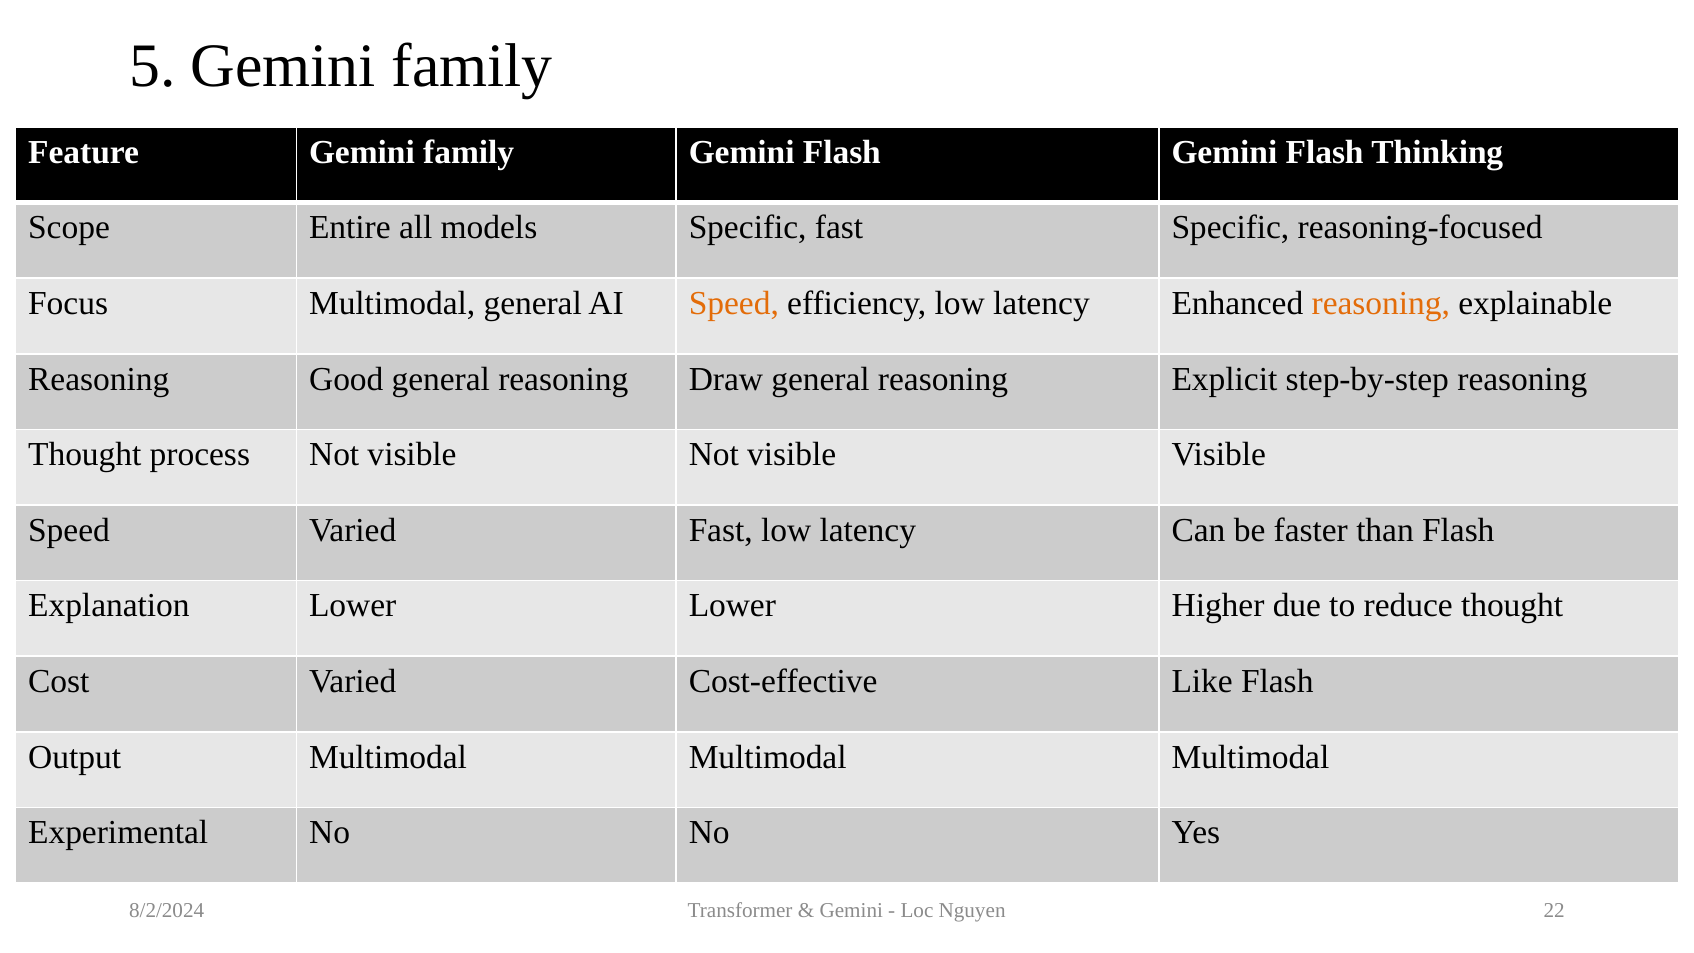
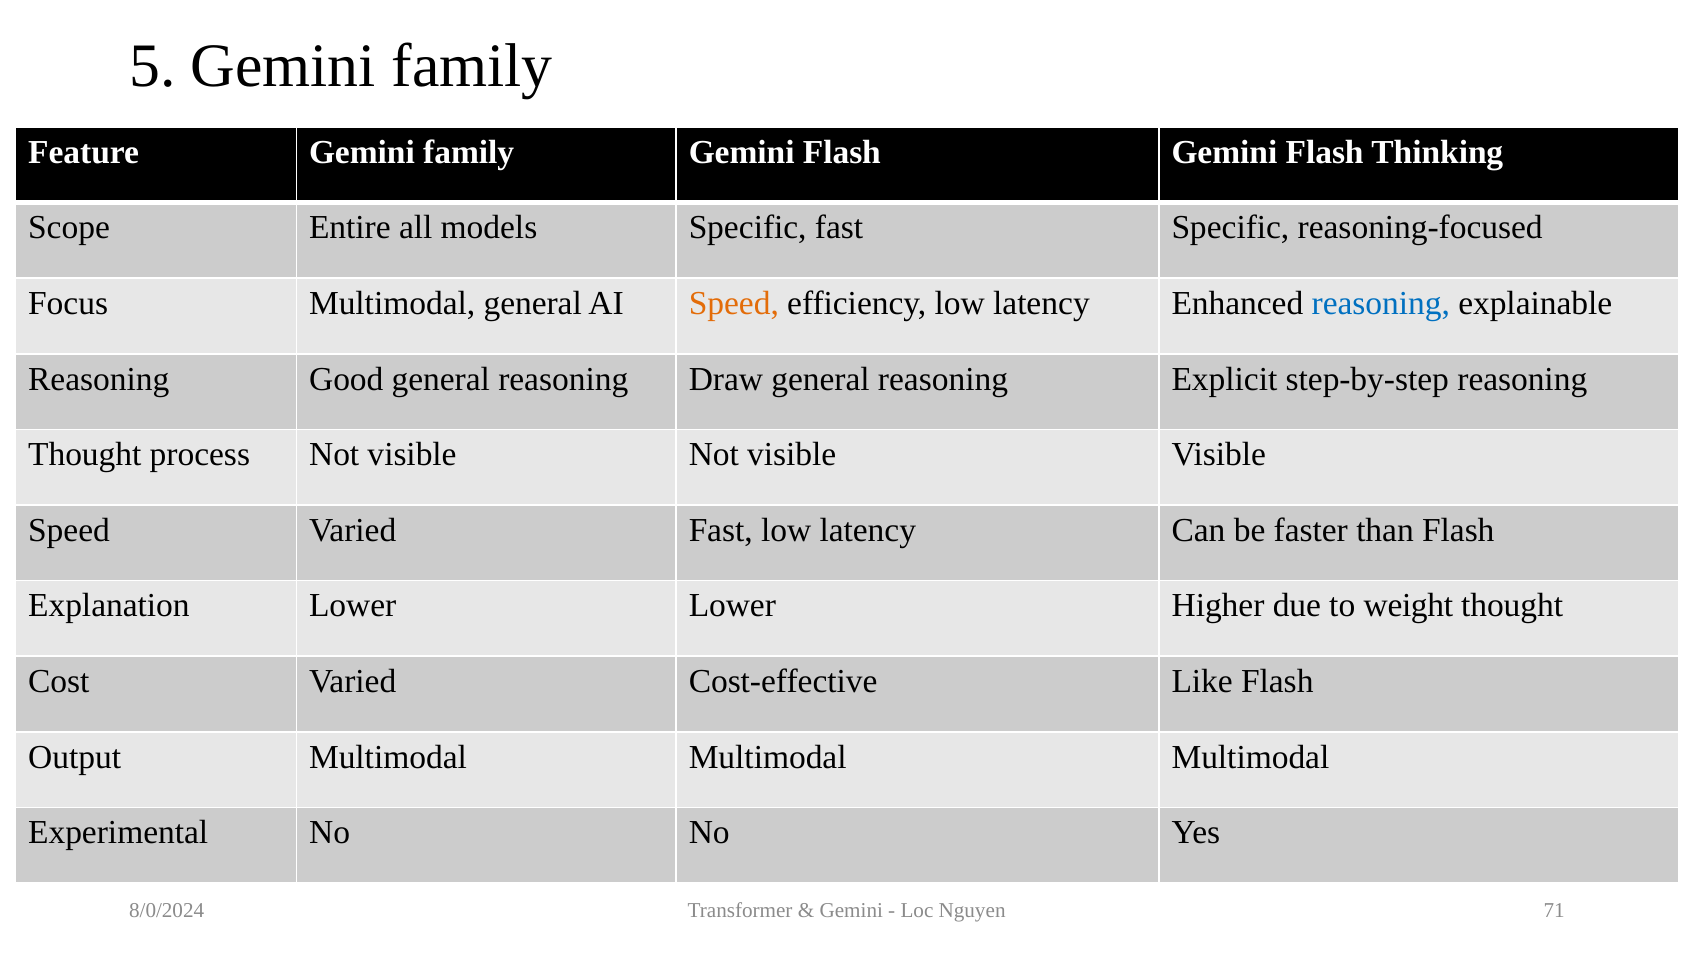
reasoning at (1381, 303) colour: orange -> blue
reduce: reduce -> weight
8/2/2024: 8/2/2024 -> 8/0/2024
22: 22 -> 71
